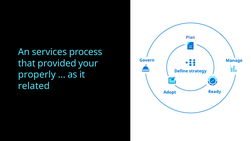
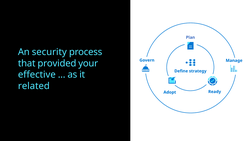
services: services -> security
properly: properly -> effective
